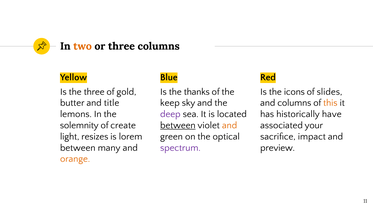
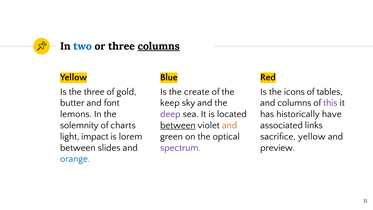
two colour: orange -> blue
columns at (159, 46) underline: none -> present
thanks: thanks -> create
slides: slides -> tables
title: title -> font
this colour: orange -> purple
create: create -> charts
your: your -> links
resizes: resizes -> impact
sacrifice impact: impact -> yellow
many: many -> slides
orange colour: orange -> blue
